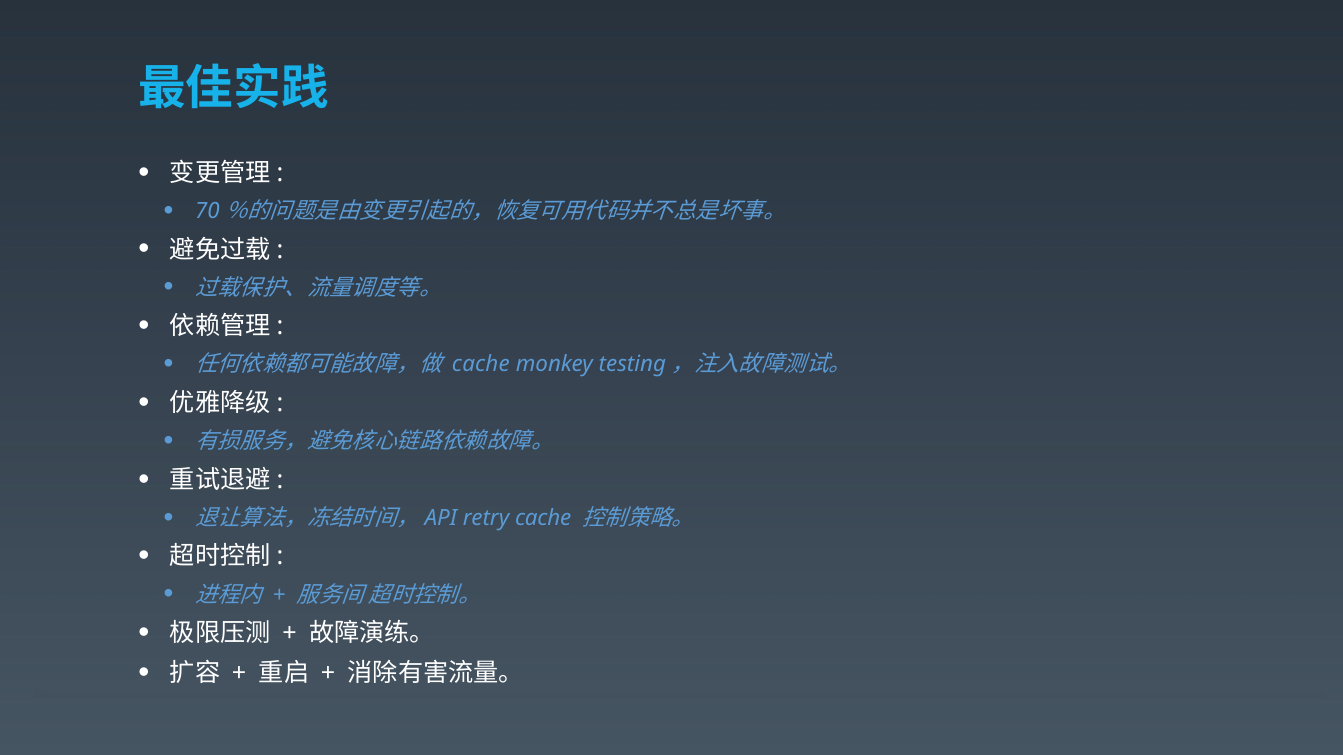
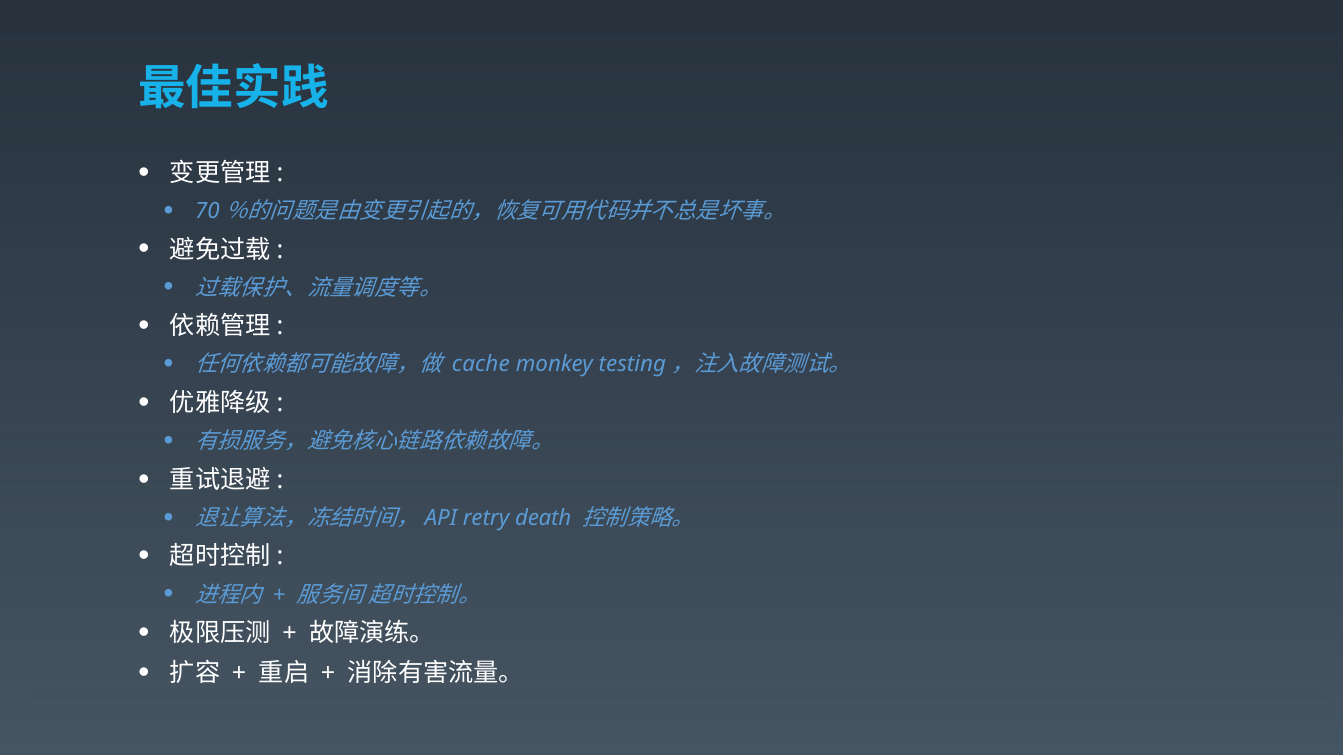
retry cache: cache -> death
